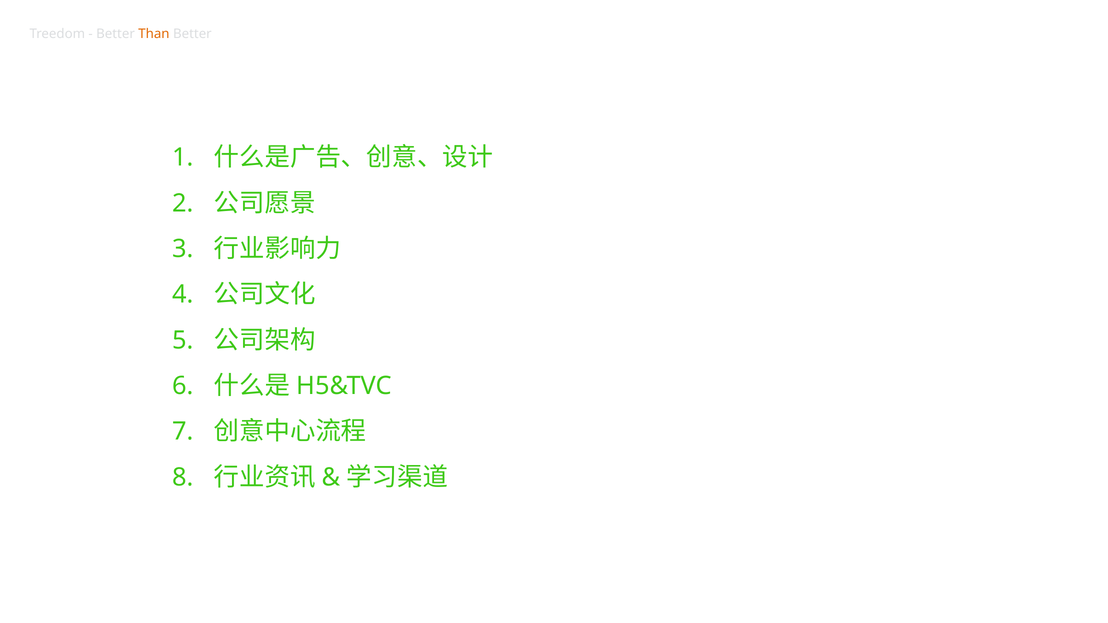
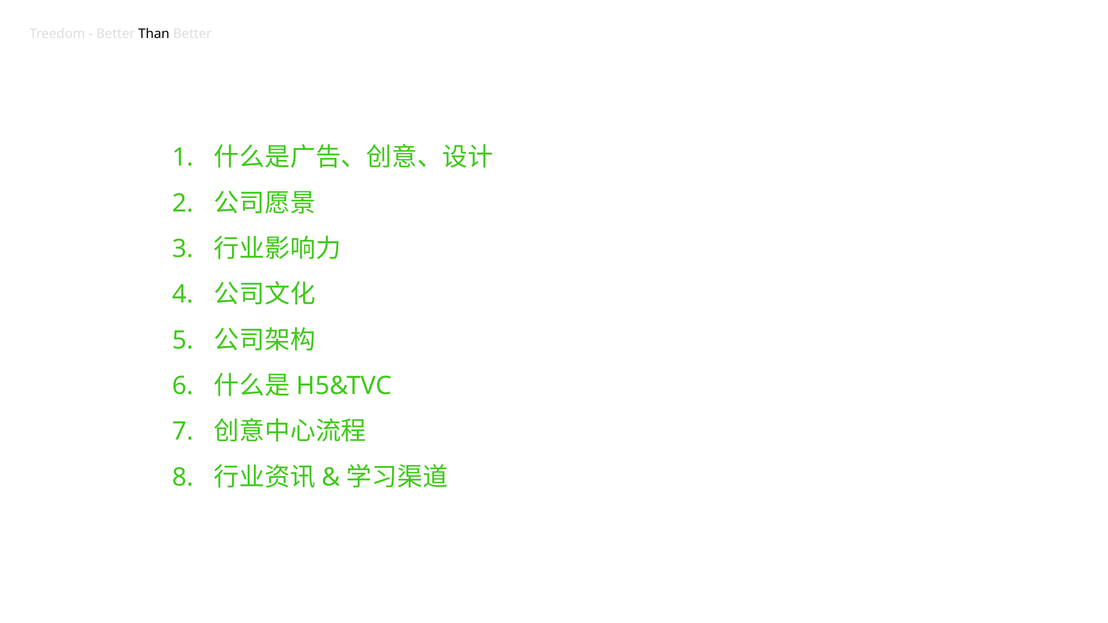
Than colour: orange -> black
